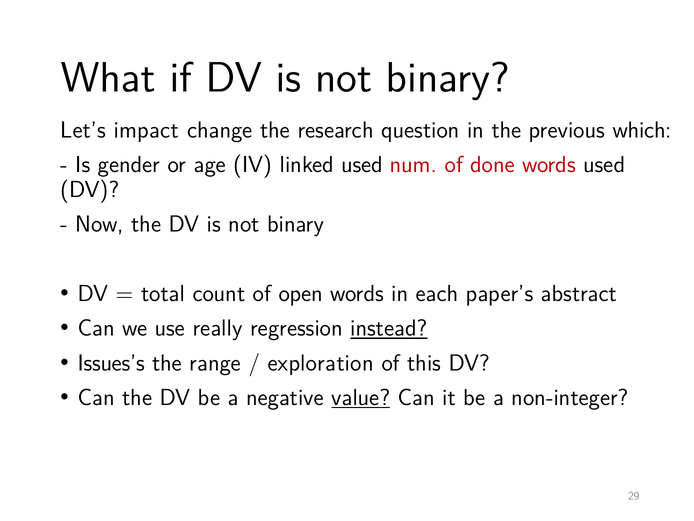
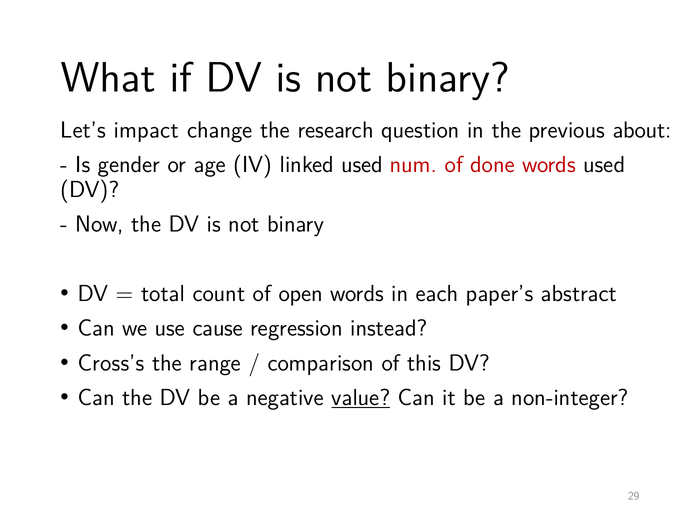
which: which -> about
really: really -> cause
instead underline: present -> none
Issues’s: Issues’s -> Cross’s
exploration: exploration -> comparison
